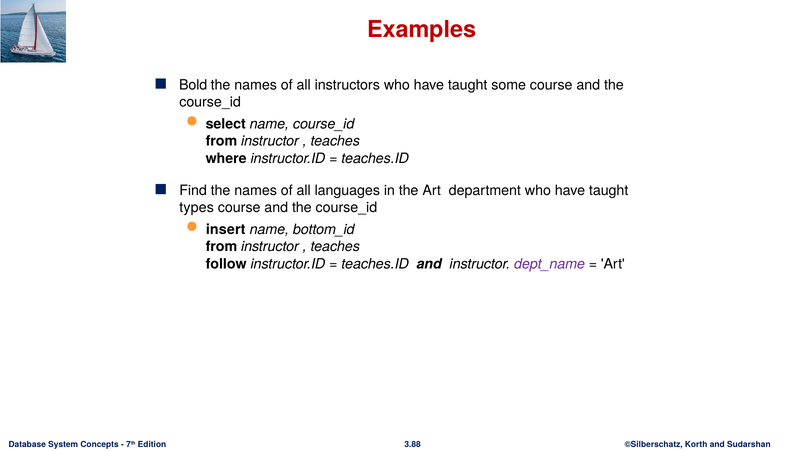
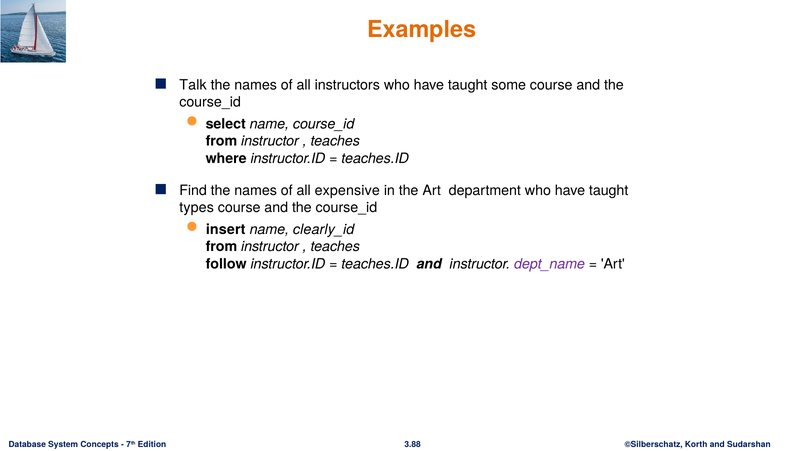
Examples colour: red -> orange
Bold: Bold -> Talk
languages: languages -> expensive
bottom_id: bottom_id -> clearly_id
